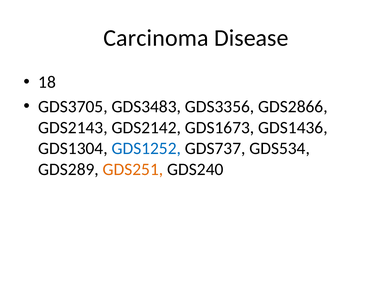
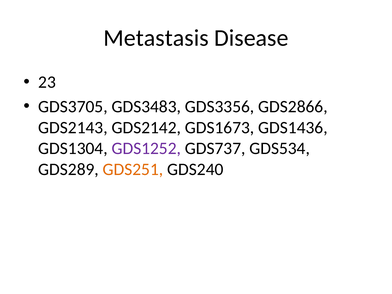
Carcinoma: Carcinoma -> Metastasis
18: 18 -> 23
GDS1252 colour: blue -> purple
